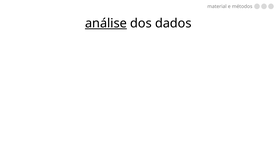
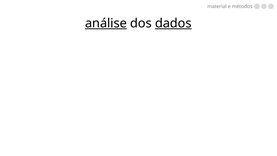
dados underline: none -> present
